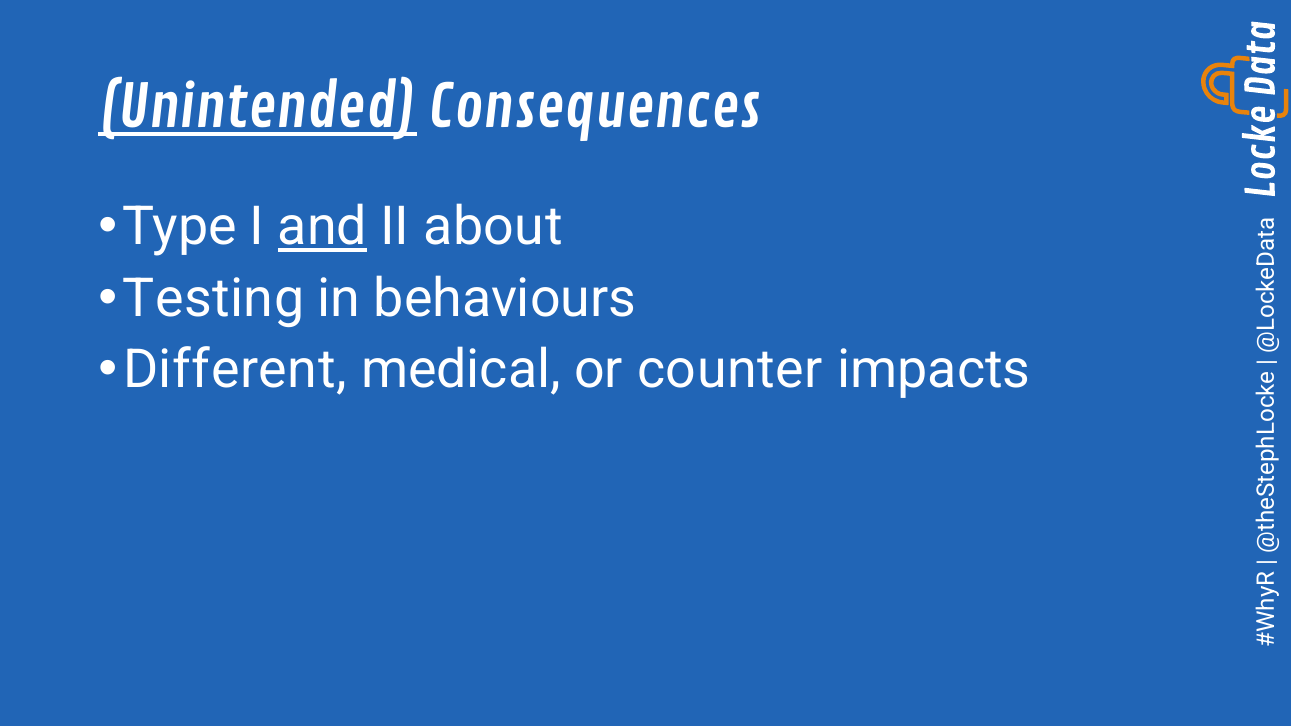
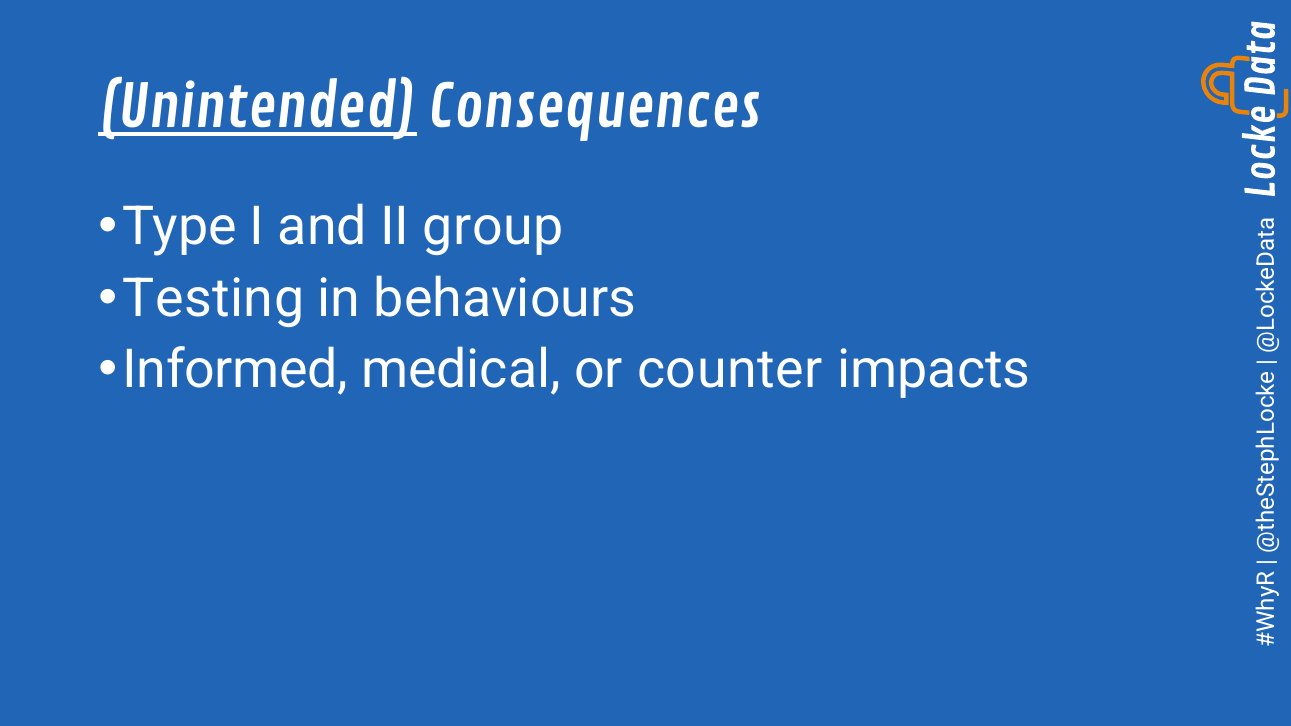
and underline: present -> none
about: about -> group
Different: Different -> Informed
